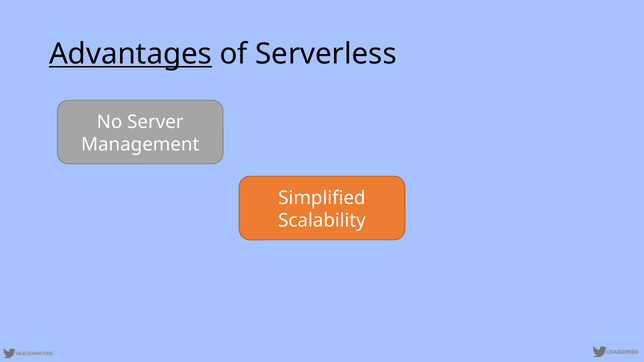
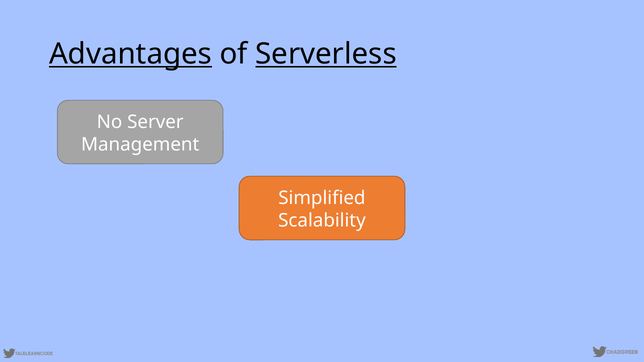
Serverless underline: none -> present
